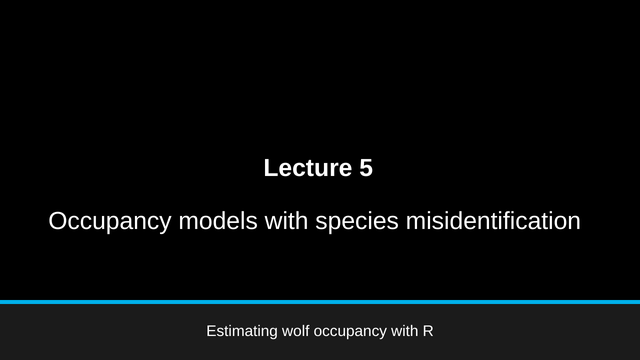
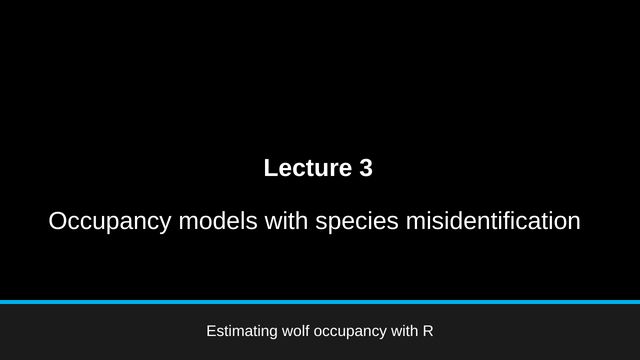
5: 5 -> 3
